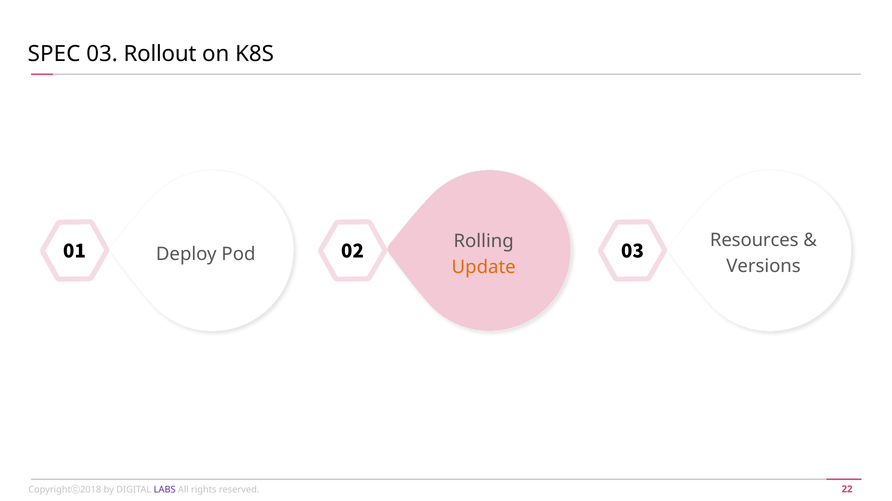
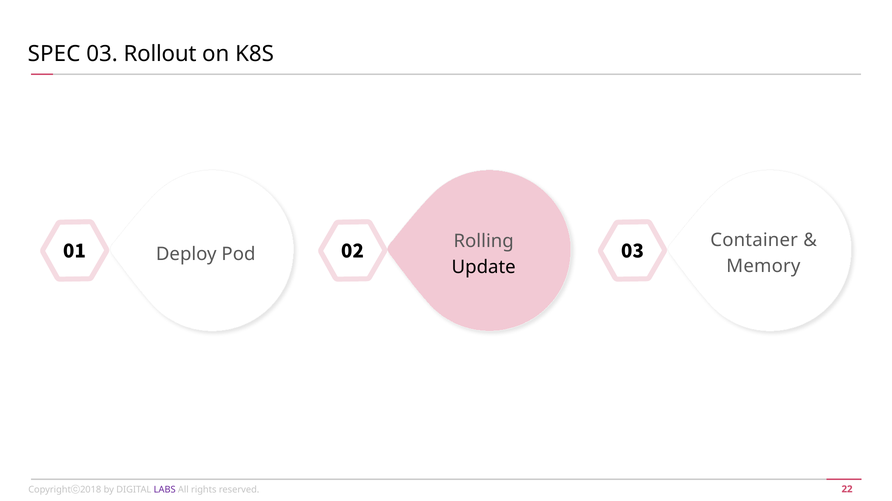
Resources: Resources -> Container
Versions: Versions -> Memory
Update colour: orange -> black
